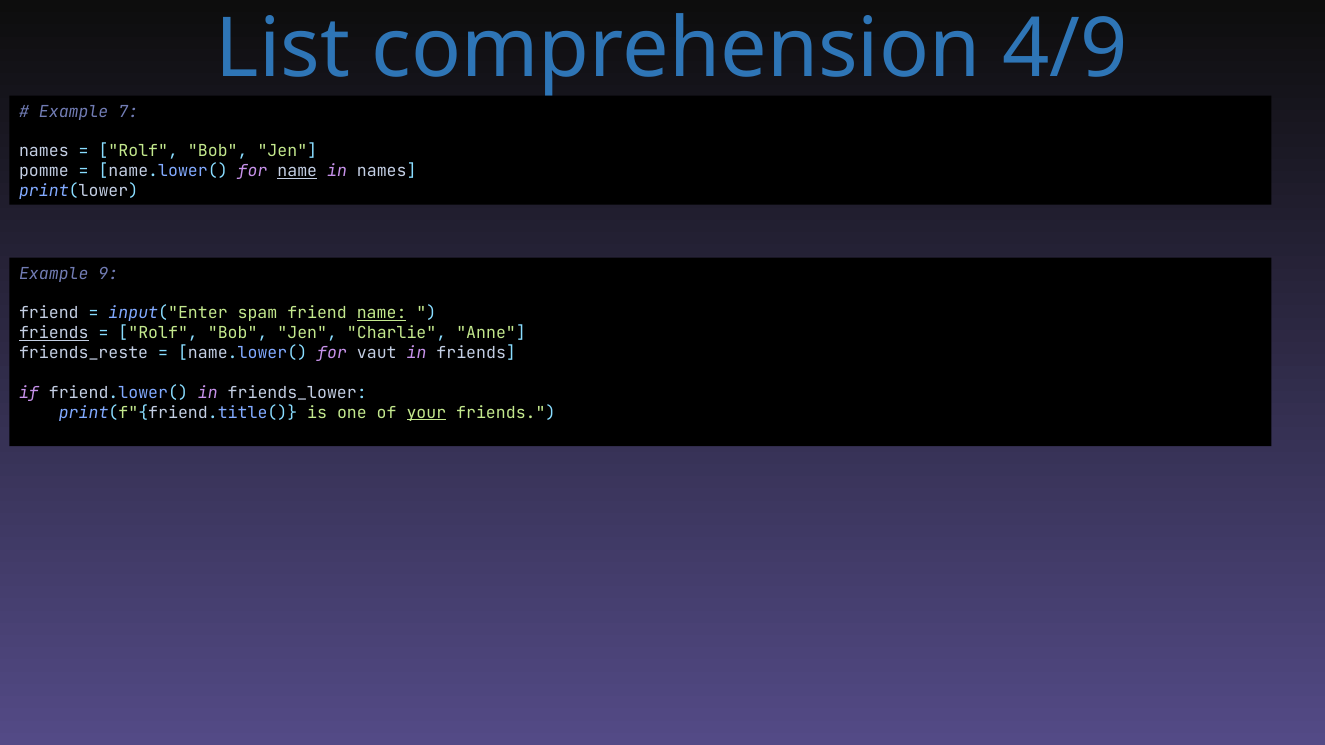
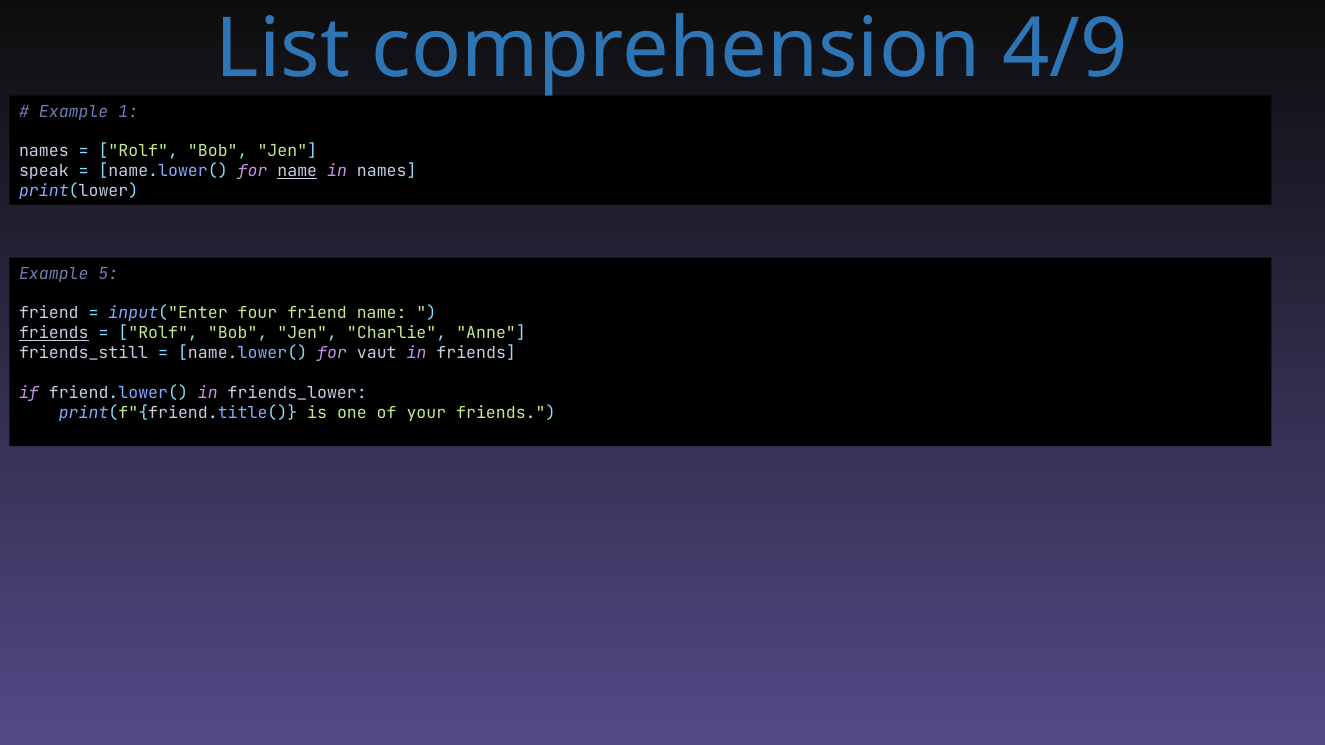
7: 7 -> 1
pomme: pomme -> speak
9: 9 -> 5
spam: spam -> four
name at (382, 313) underline: present -> none
friends_reste: friends_reste -> friends_still
your underline: present -> none
